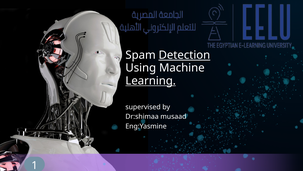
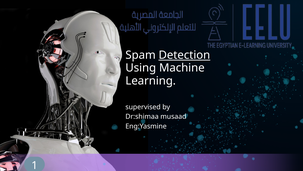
Learning underline: present -> none
